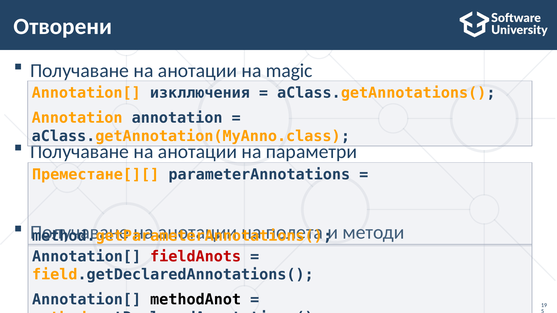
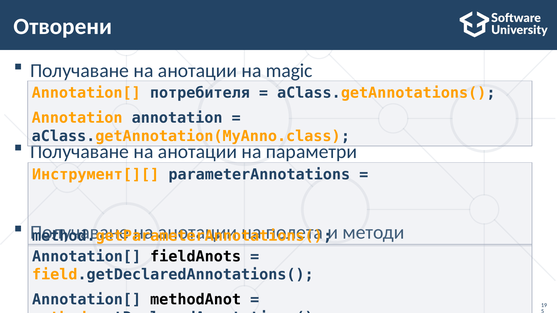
изкллючения: изкллючения -> потребителя
Преместане[][: Преместане[][ -> Инструмент[][
fieldAnots colour: red -> black
